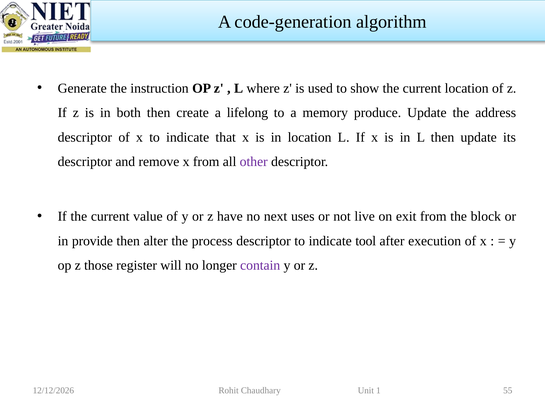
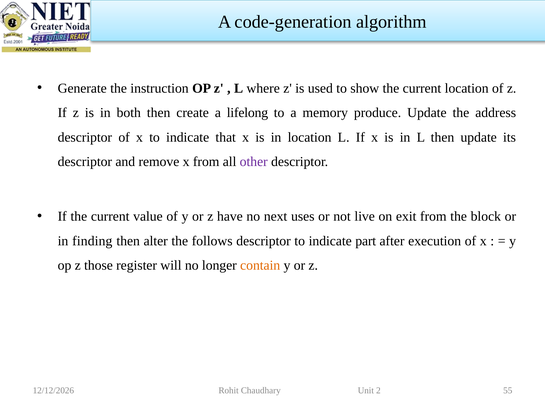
provide: provide -> finding
process: process -> follows
tool: tool -> part
contain colour: purple -> orange
1: 1 -> 2
